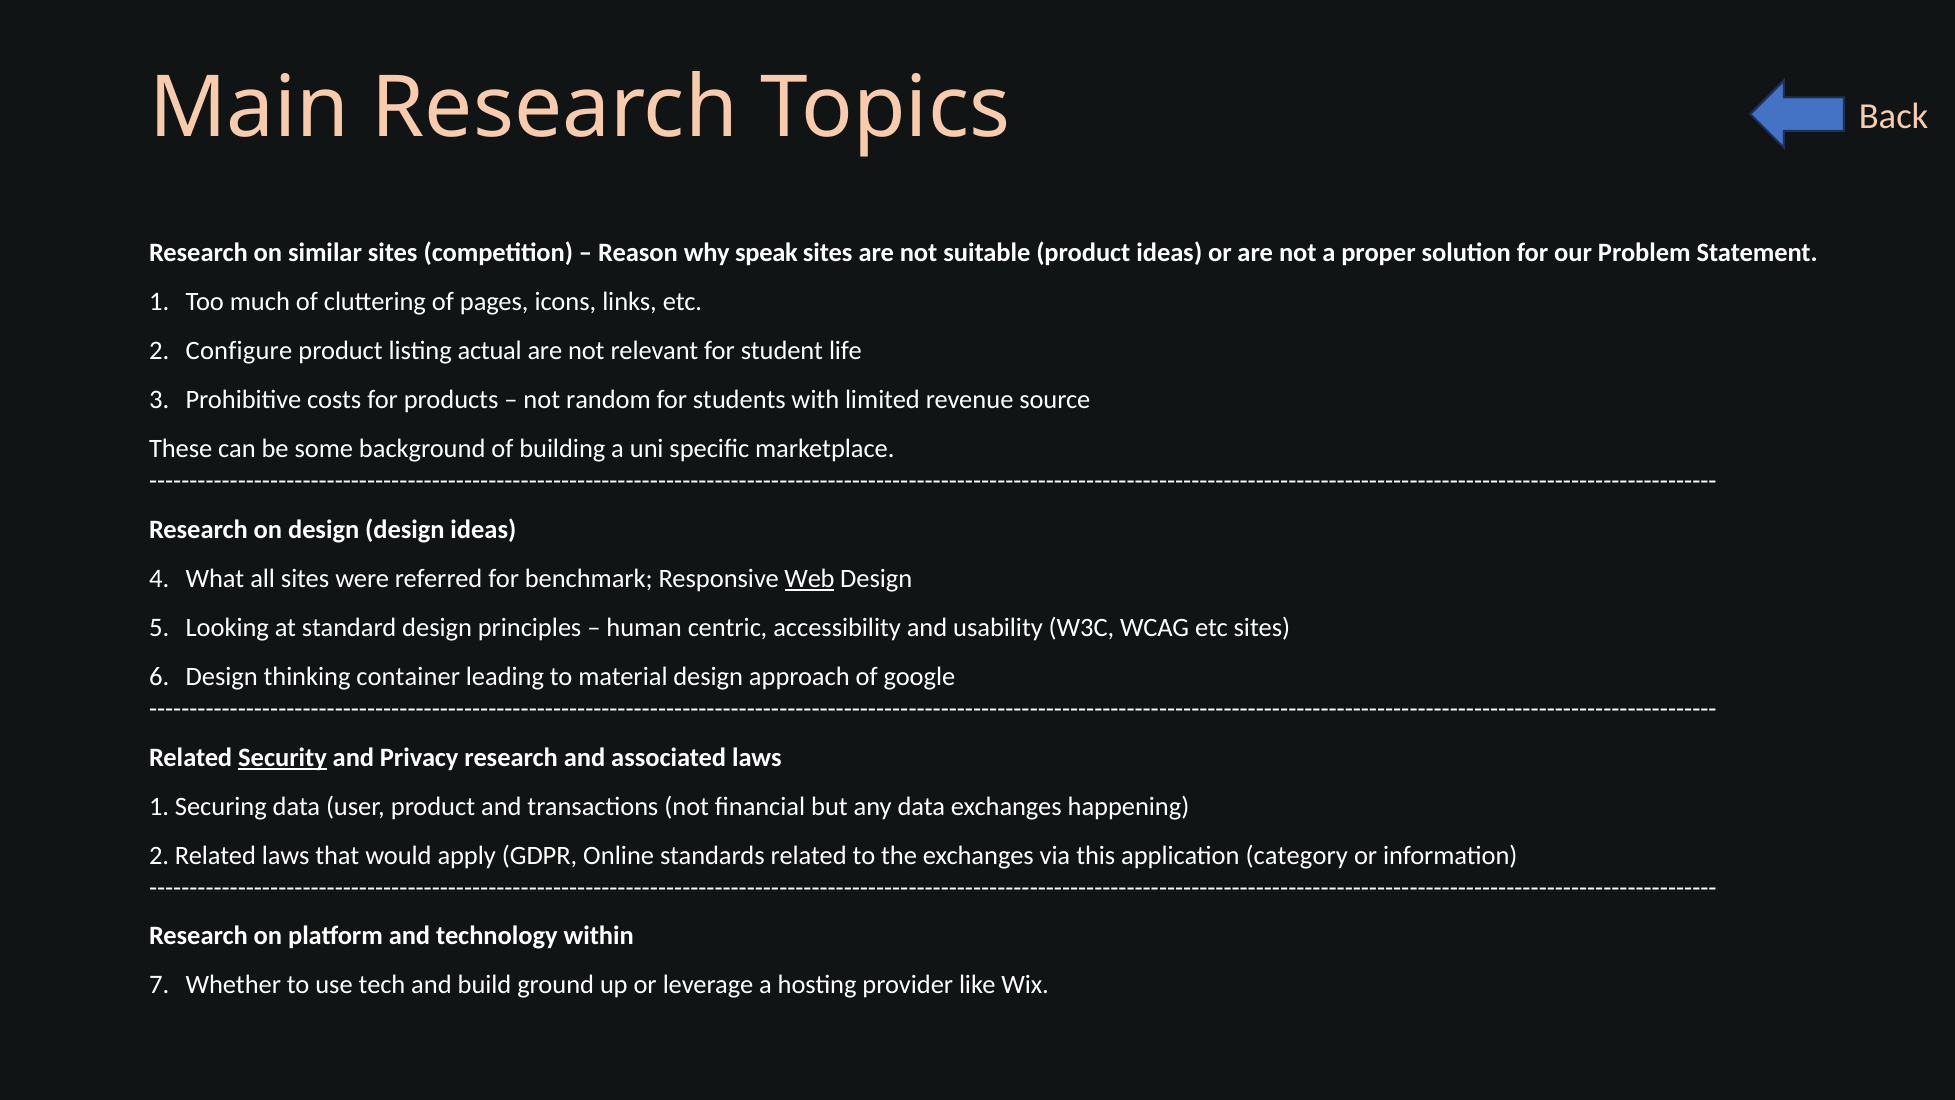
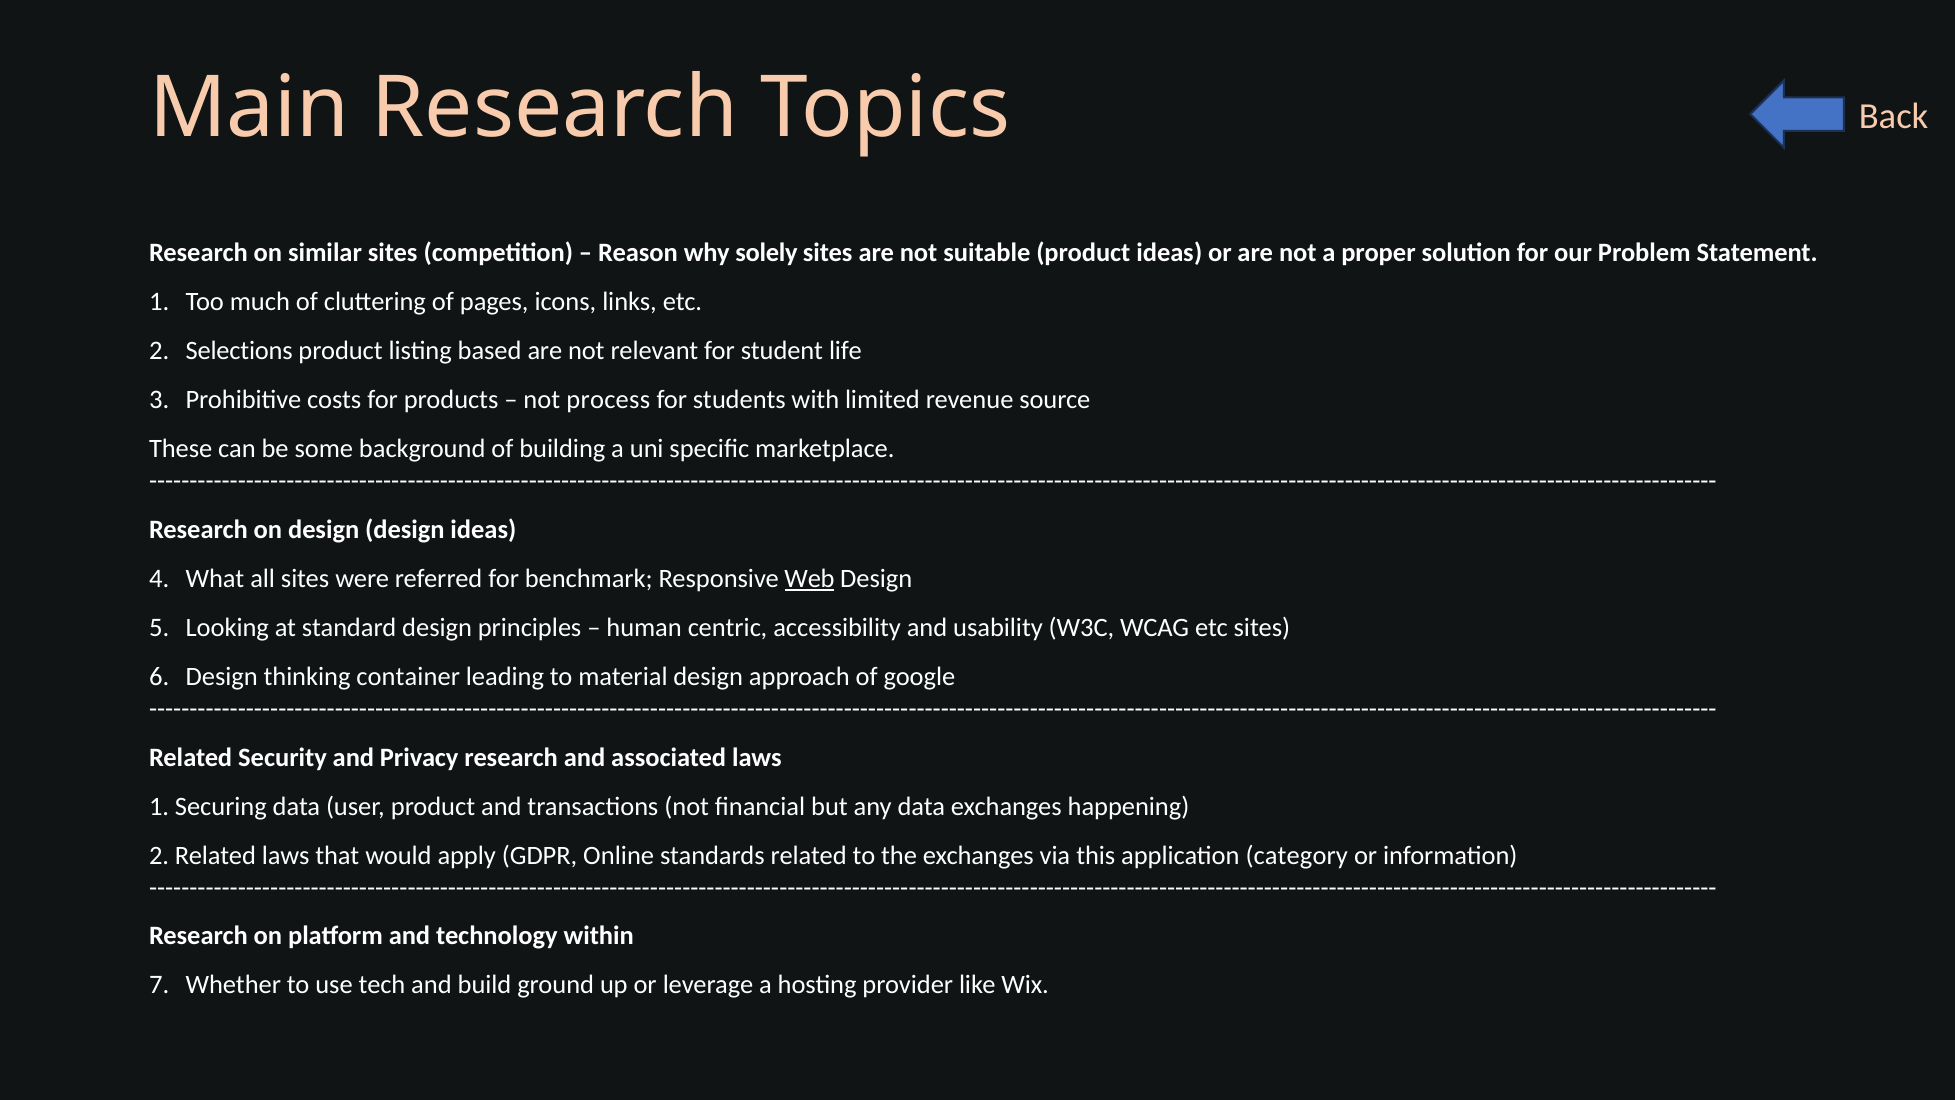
speak: speak -> solely
Configure: Configure -> Selections
actual: actual -> based
random: random -> process
Security underline: present -> none
